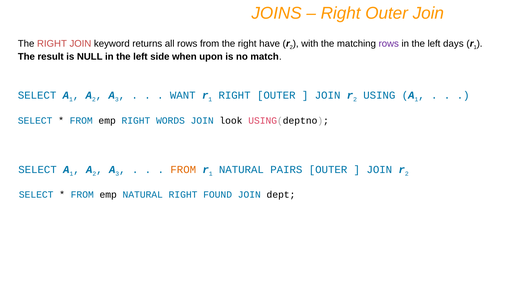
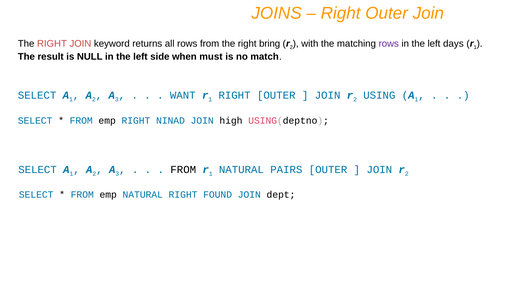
have: have -> bring
upon: upon -> must
WORDS: WORDS -> NINAD
look: look -> high
FROM at (183, 170) colour: orange -> black
